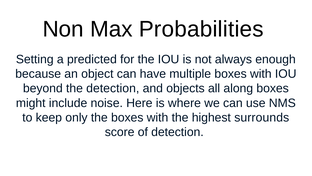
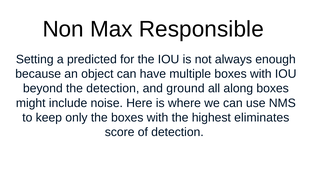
Probabilities: Probabilities -> Responsible
objects: objects -> ground
surrounds: surrounds -> eliminates
